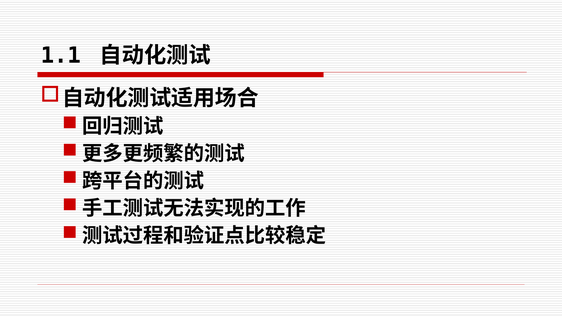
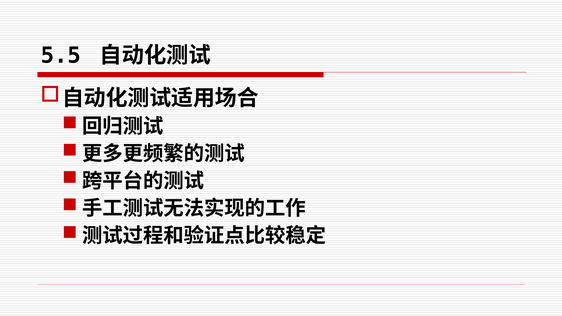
1.1: 1.1 -> 5.5
